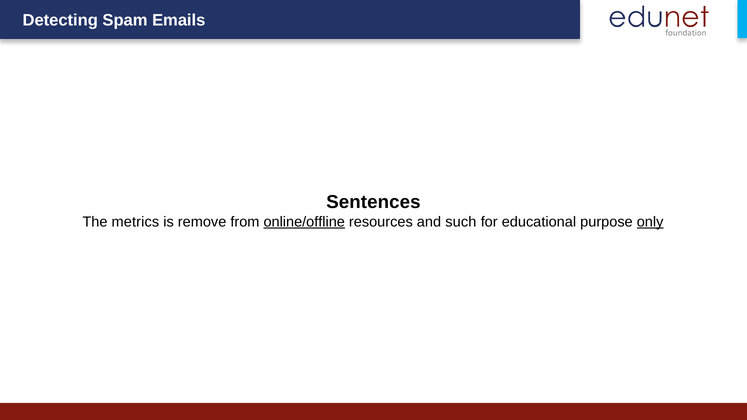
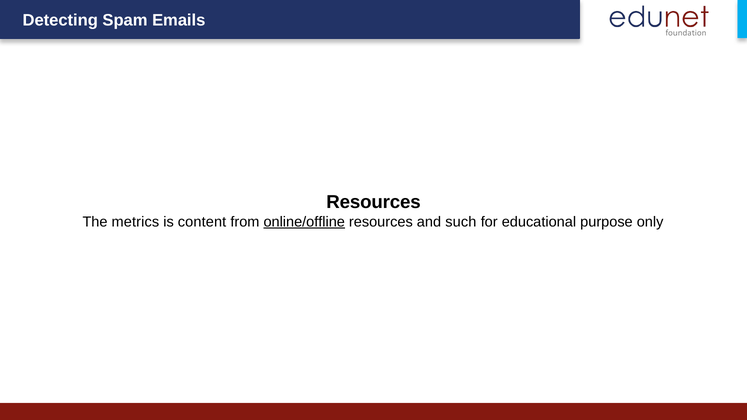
Sentences at (373, 202): Sentences -> Resources
remove: remove -> content
only underline: present -> none
